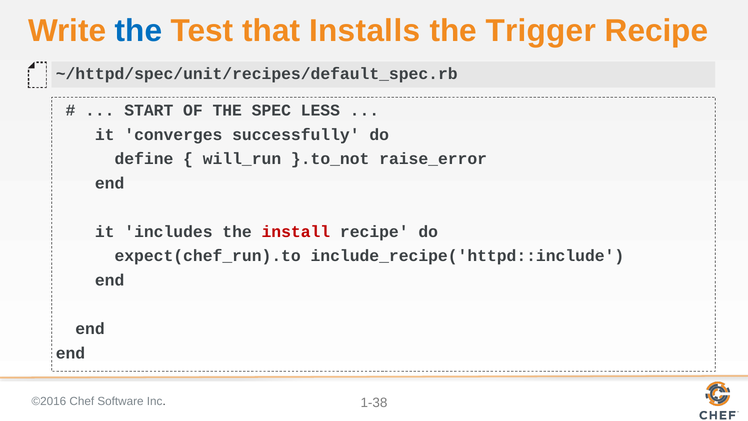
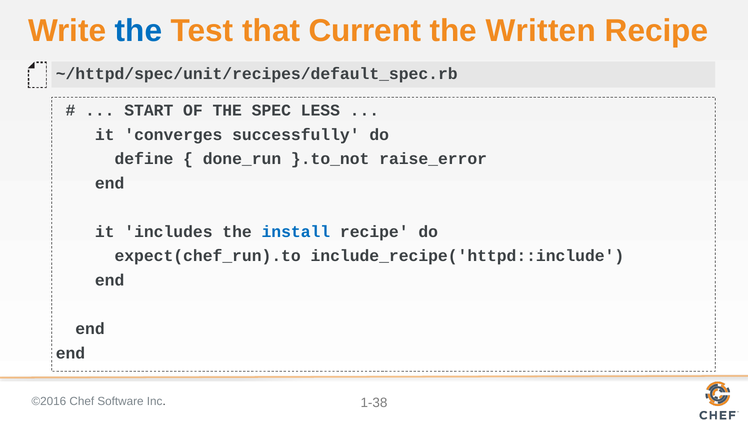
Installs: Installs -> Current
Trigger: Trigger -> Written
will_run: will_run -> done_run
install colour: red -> blue
